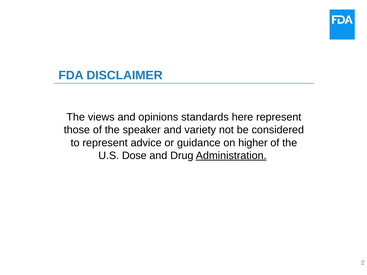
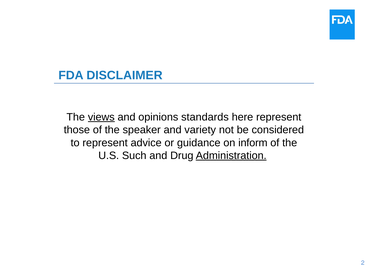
views underline: none -> present
higher: higher -> inform
Dose: Dose -> Such
